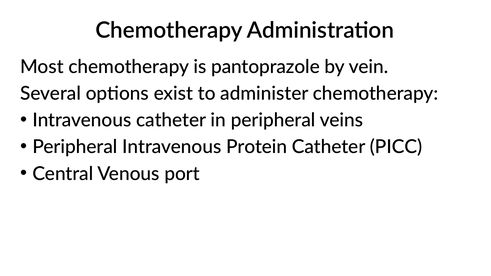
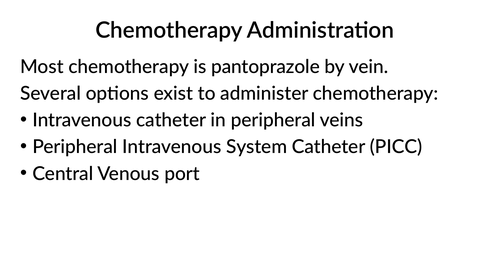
Protein: Protein -> System
